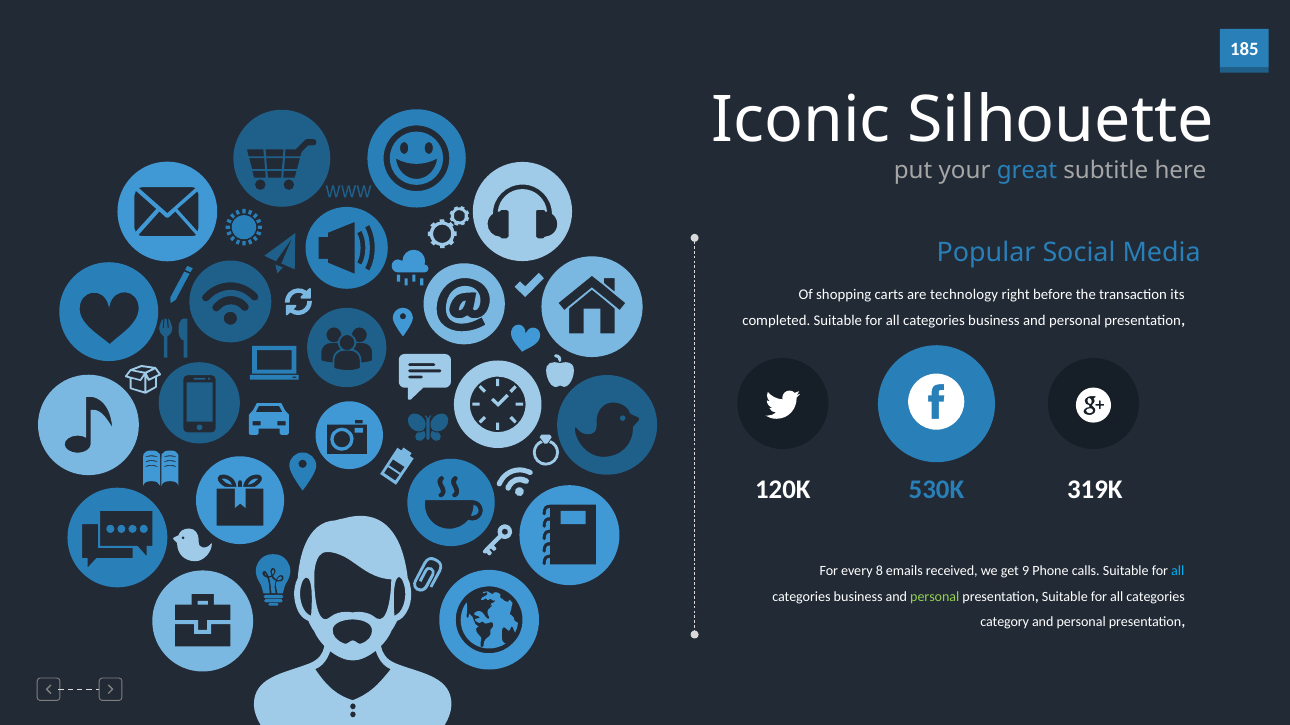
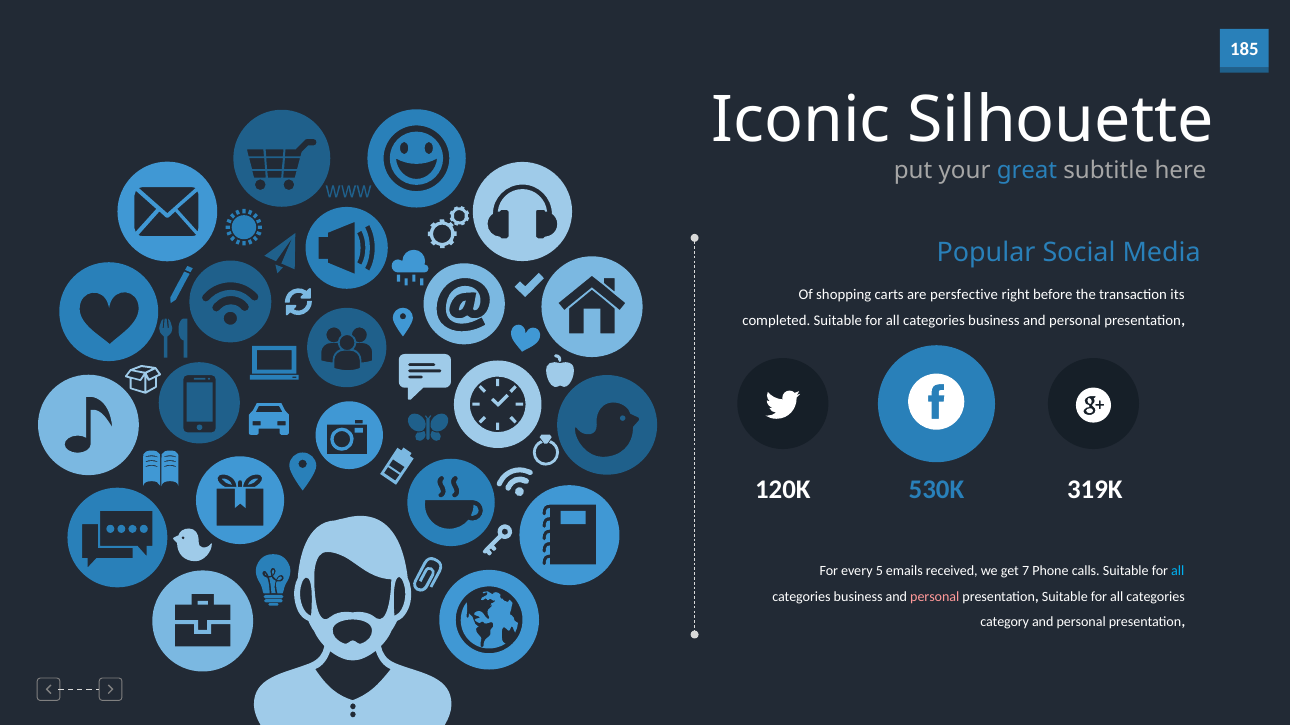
technology: technology -> persfective
8: 8 -> 5
9: 9 -> 7
personal at (935, 597) colour: light green -> pink
